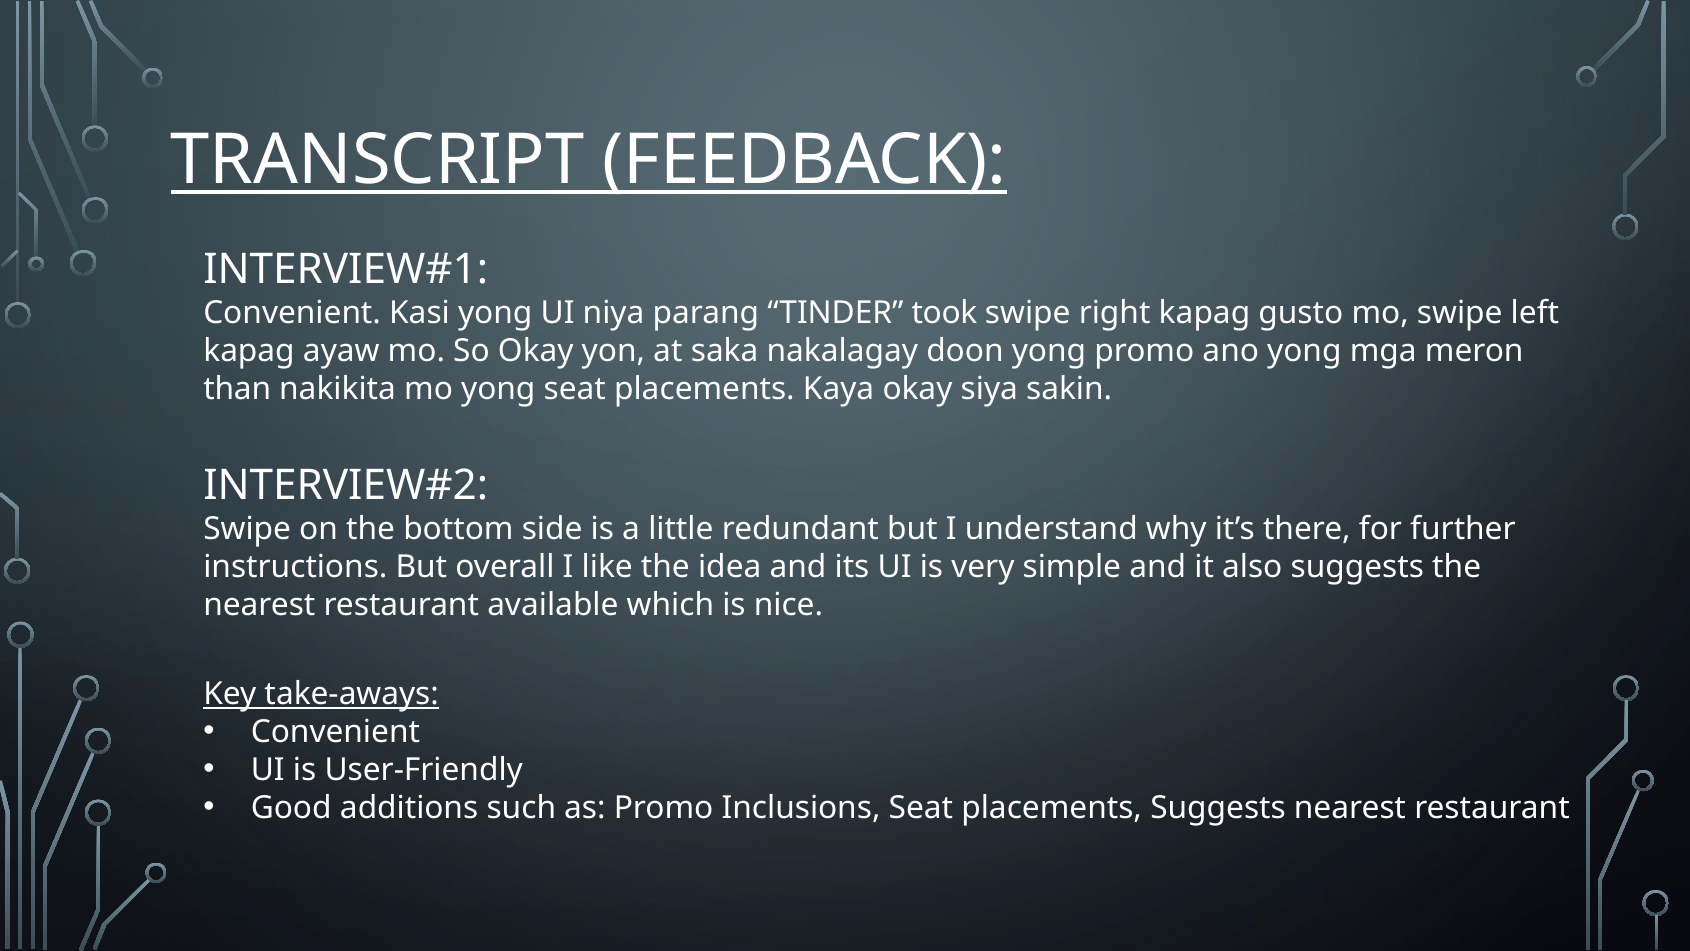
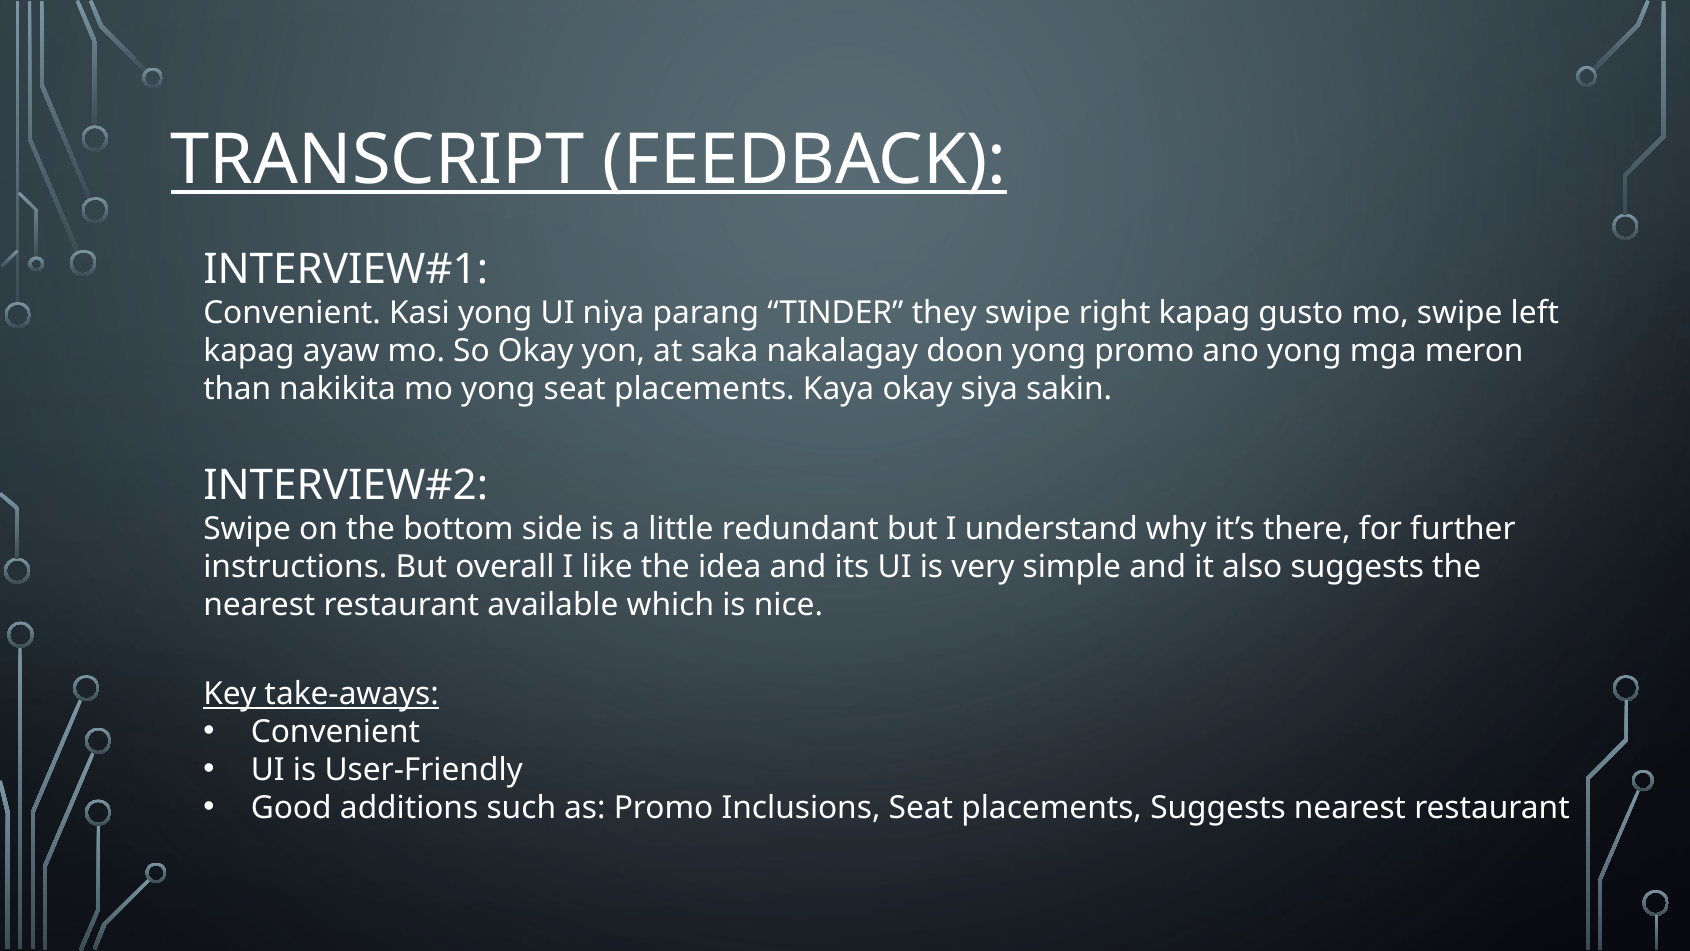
took: took -> they
